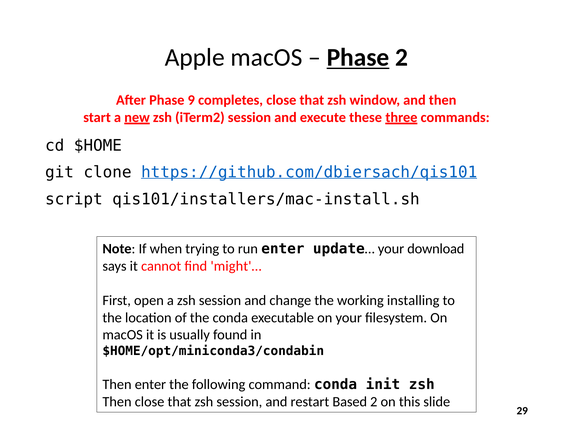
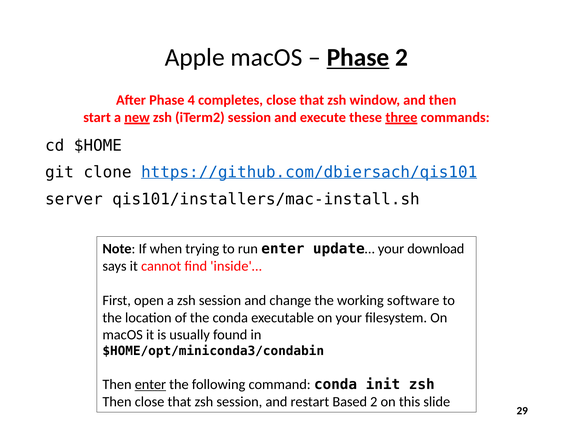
9: 9 -> 4
script: script -> server
might'…: might'… -> inside'…
installing: installing -> software
enter at (150, 384) underline: none -> present
